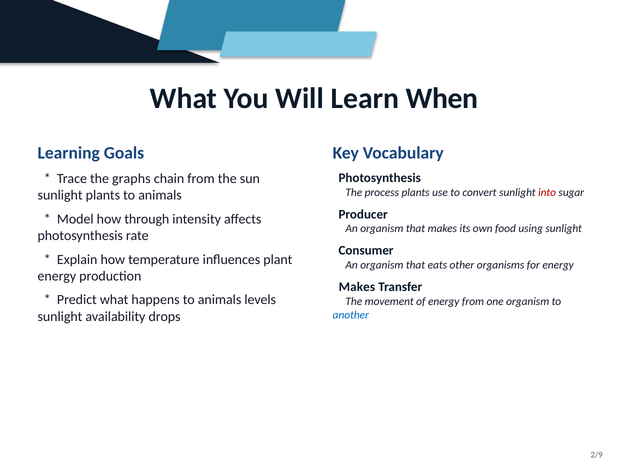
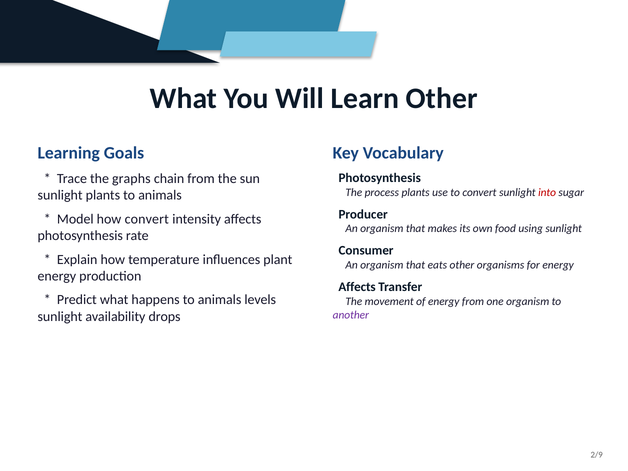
Learn When: When -> Other
how through: through -> convert
Makes at (357, 287): Makes -> Affects
another colour: blue -> purple
